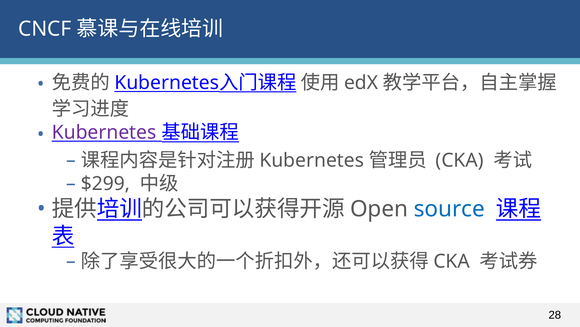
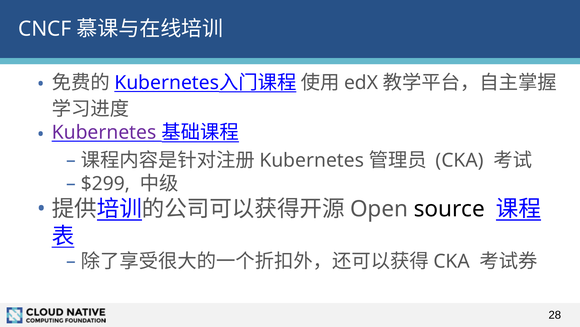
source colour: blue -> black
